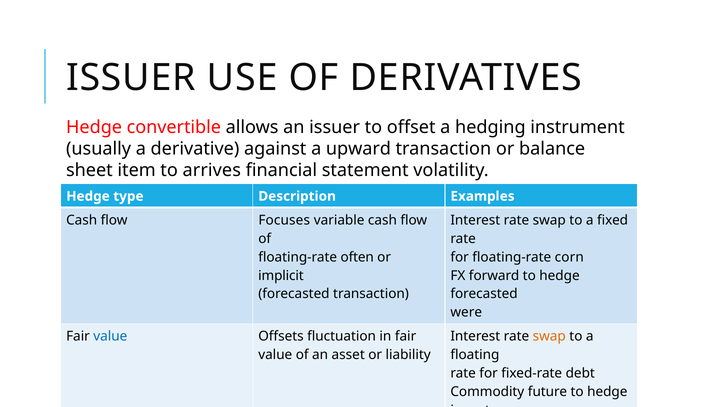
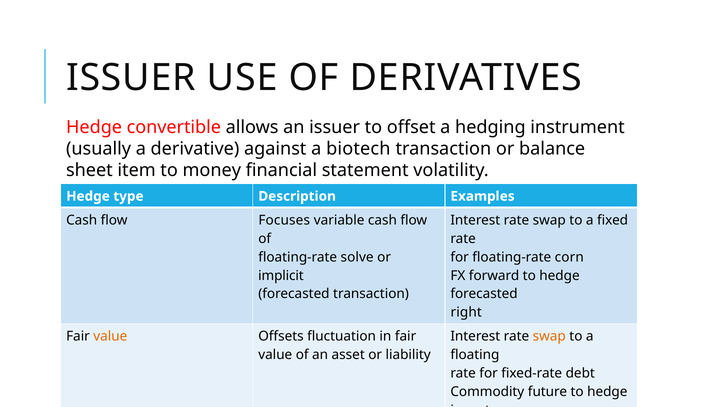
upward: upward -> biotech
arrives: arrives -> money
often: often -> solve
were: were -> right
value at (110, 336) colour: blue -> orange
